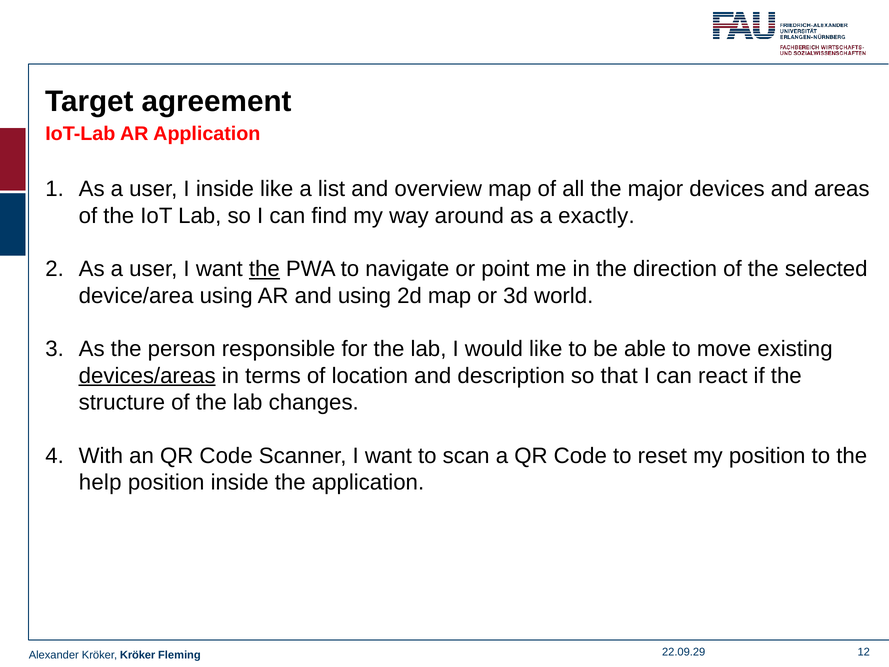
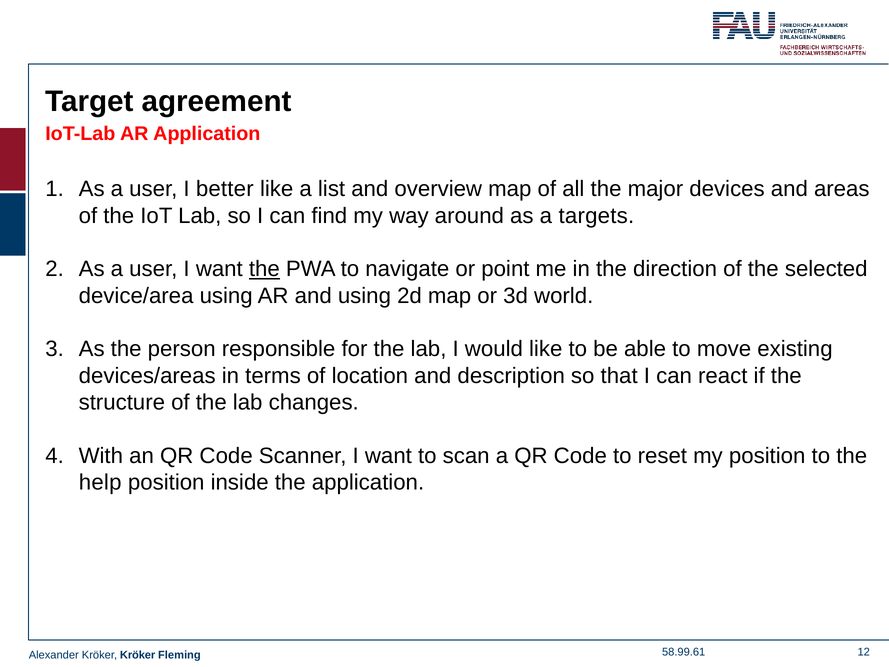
I inside: inside -> better
exactly: exactly -> targets
devices/areas underline: present -> none
22.09.29: 22.09.29 -> 58.99.61
